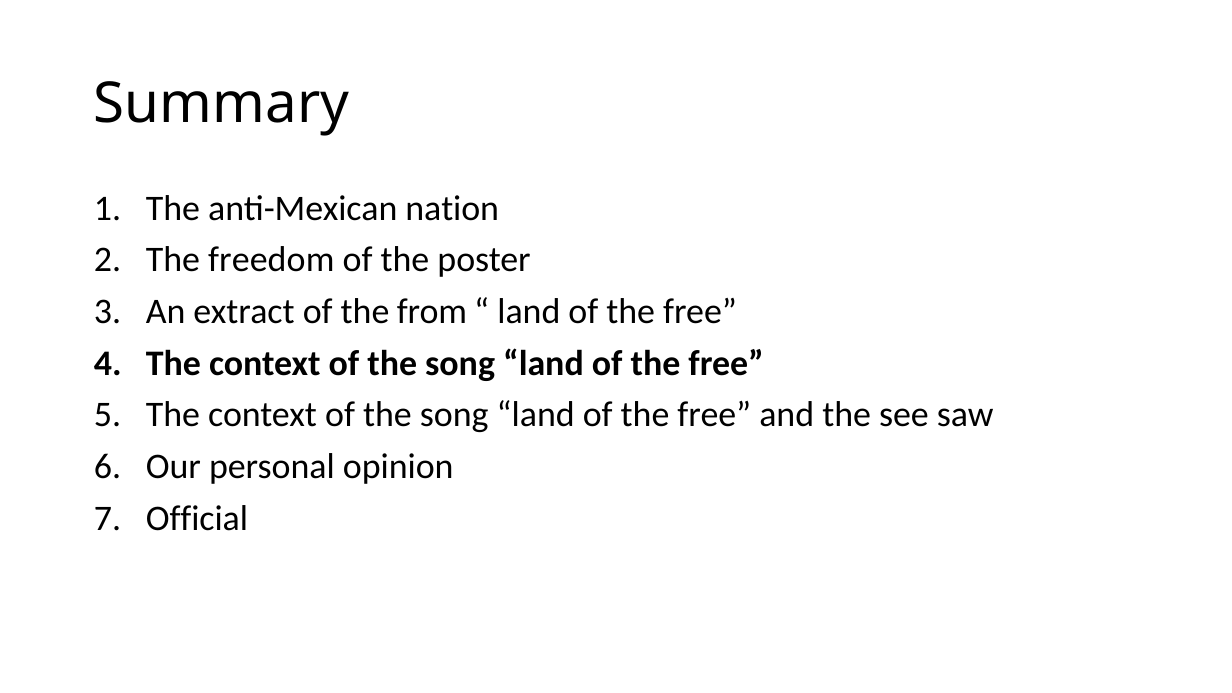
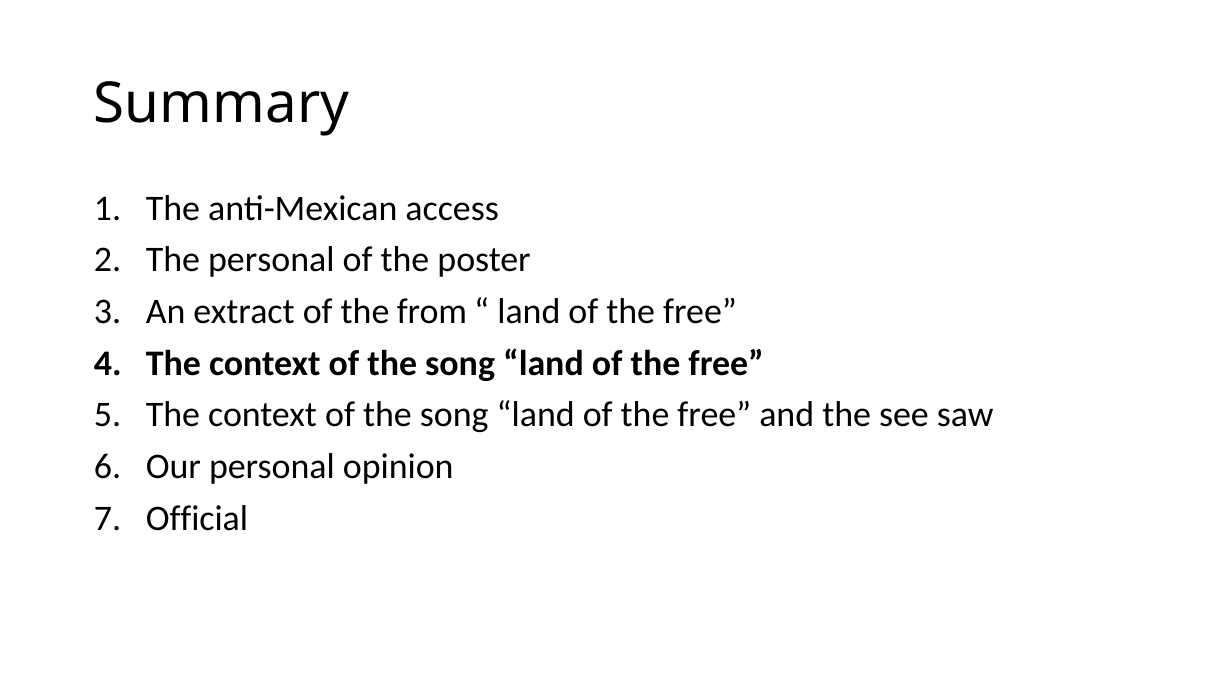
nation: nation -> access
The freedom: freedom -> personal
